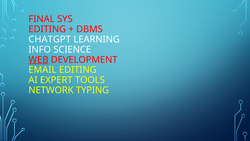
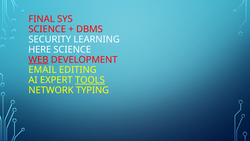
EDITING at (47, 29): EDITING -> SCIENCE
CHATGPT: CHATGPT -> SECURITY
INFO: INFO -> HERE
TOOLS underline: none -> present
